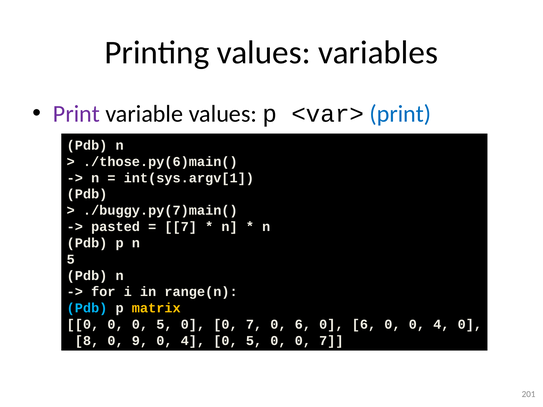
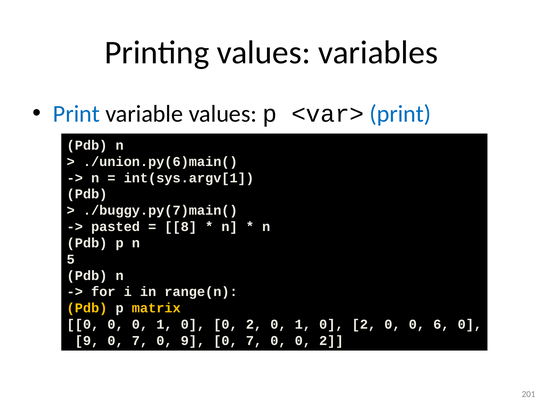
Print at (76, 114) colour: purple -> blue
./those.py(6)main(: ./those.py(6)main( -> ./union.py(6)main(
7 at (181, 227): 7 -> 8
Pdb at (87, 308) colour: light blue -> yellow
0 0 5: 5 -> 1
7 at (254, 325): 7 -> 2
6 at (303, 325): 6 -> 1
6 at (364, 325): 6 -> 2
0 0 4: 4 -> 6
8 at (87, 341): 8 -> 9
9 at (140, 341): 9 -> 7
4 at (193, 341): 4 -> 9
5 at (254, 341): 5 -> 7
7 at (331, 341): 7 -> 2
